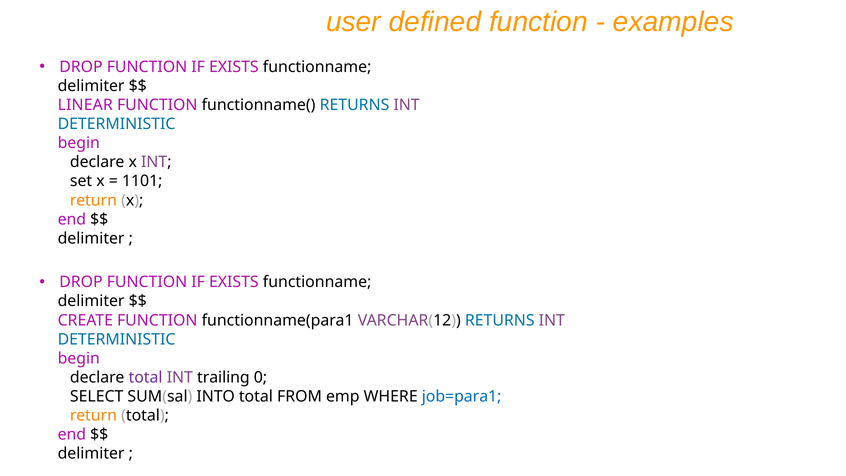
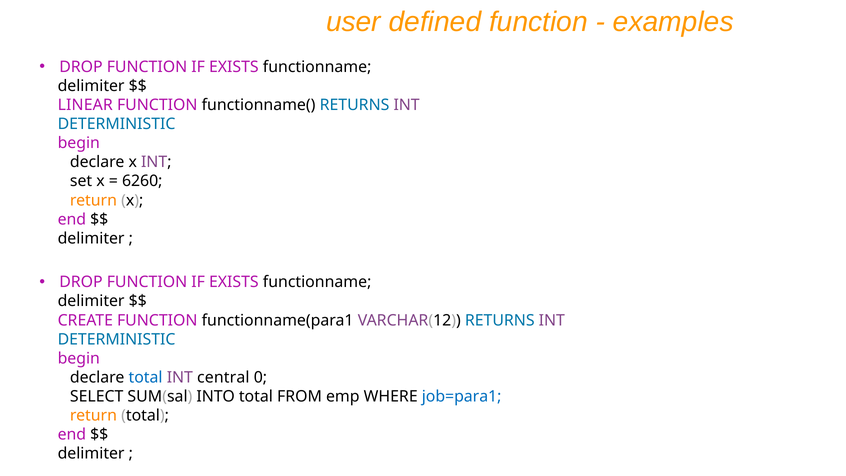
1101: 1101 -> 6260
total at (146, 377) colour: purple -> blue
trailing: trailing -> central
